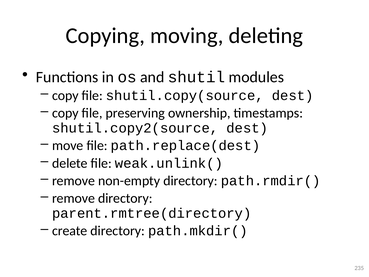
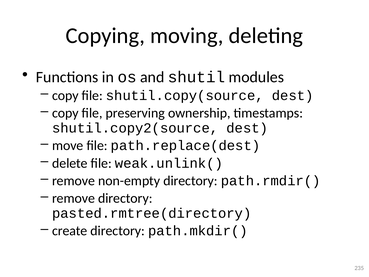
parent.rmtree(directory: parent.rmtree(directory -> pasted.rmtree(directory
